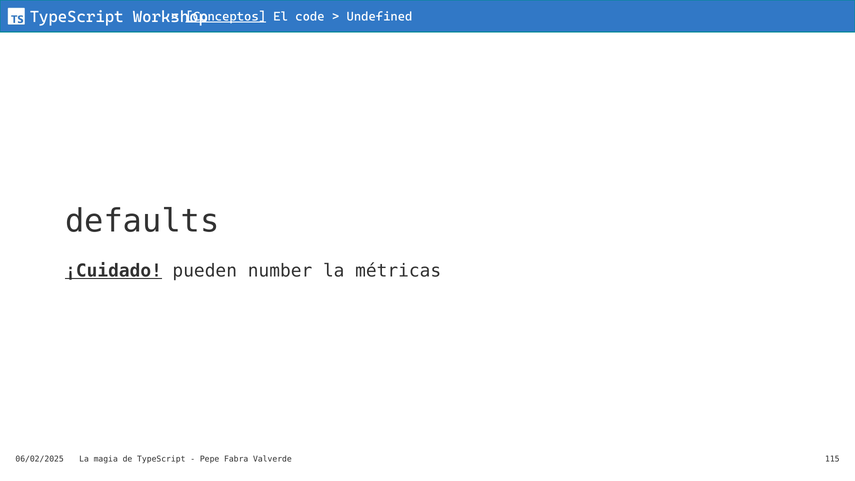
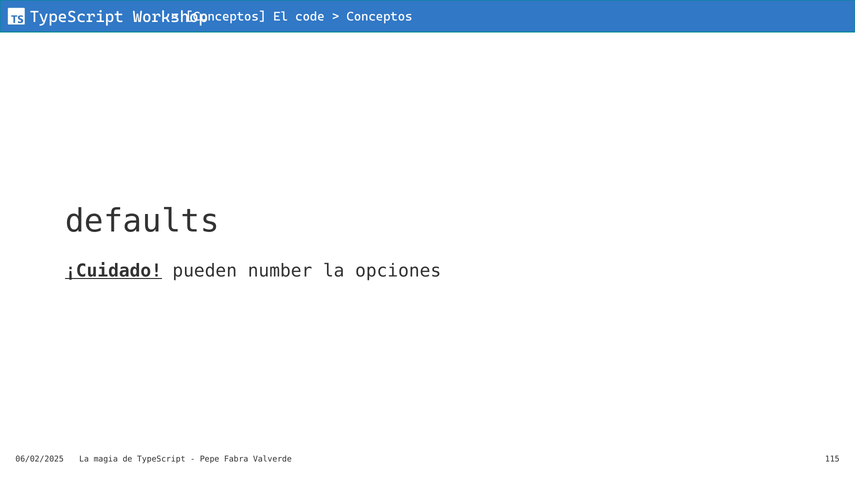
Conceptos at (226, 17) underline: present -> none
Undefined at (379, 17): Undefined -> Conceptos
métricas: métricas -> opciones
